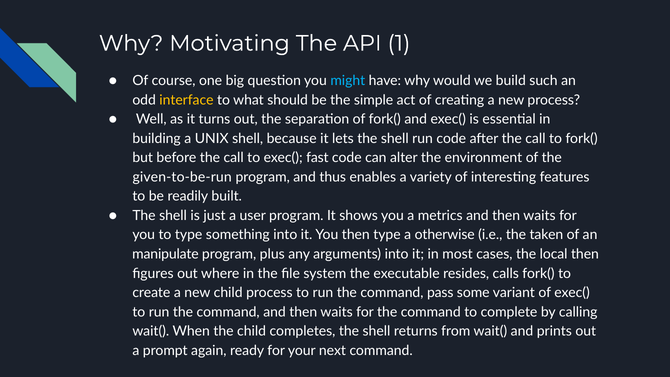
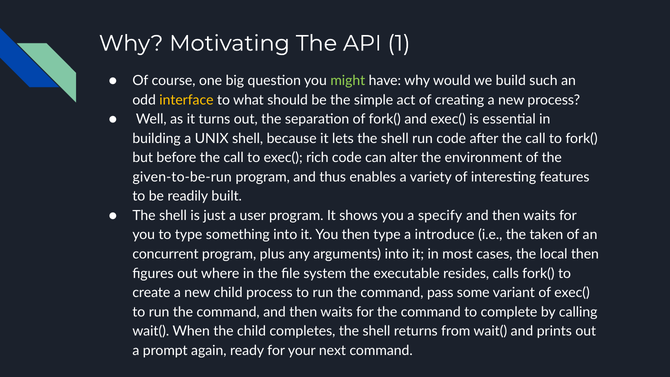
might colour: light blue -> light green
fast: fast -> rich
metrics: metrics -> specify
otherwise: otherwise -> introduce
manipulate: manipulate -> concurrent
